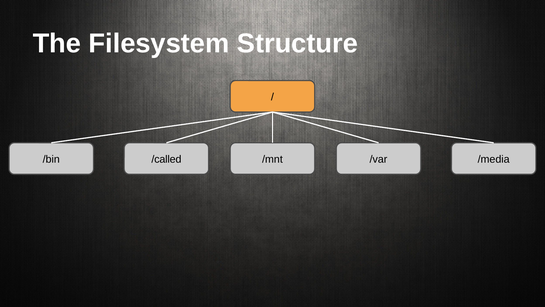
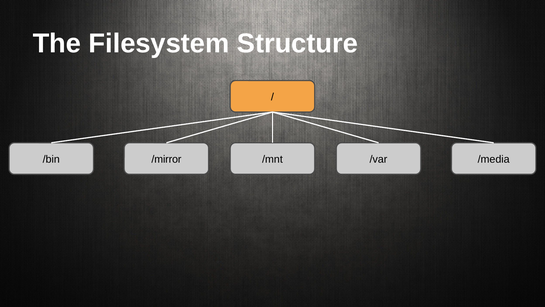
/called: /called -> /mirror
